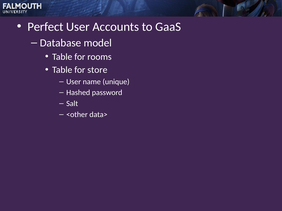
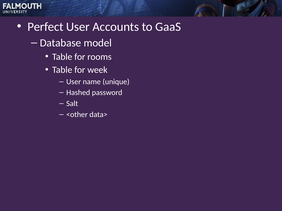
store: store -> week
